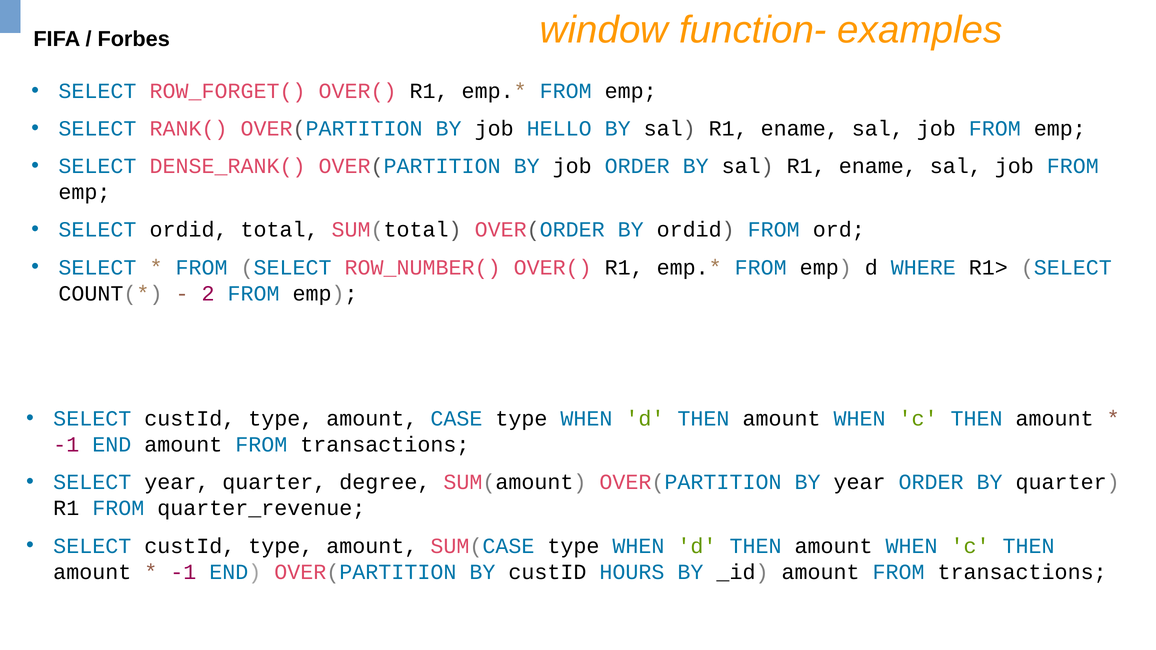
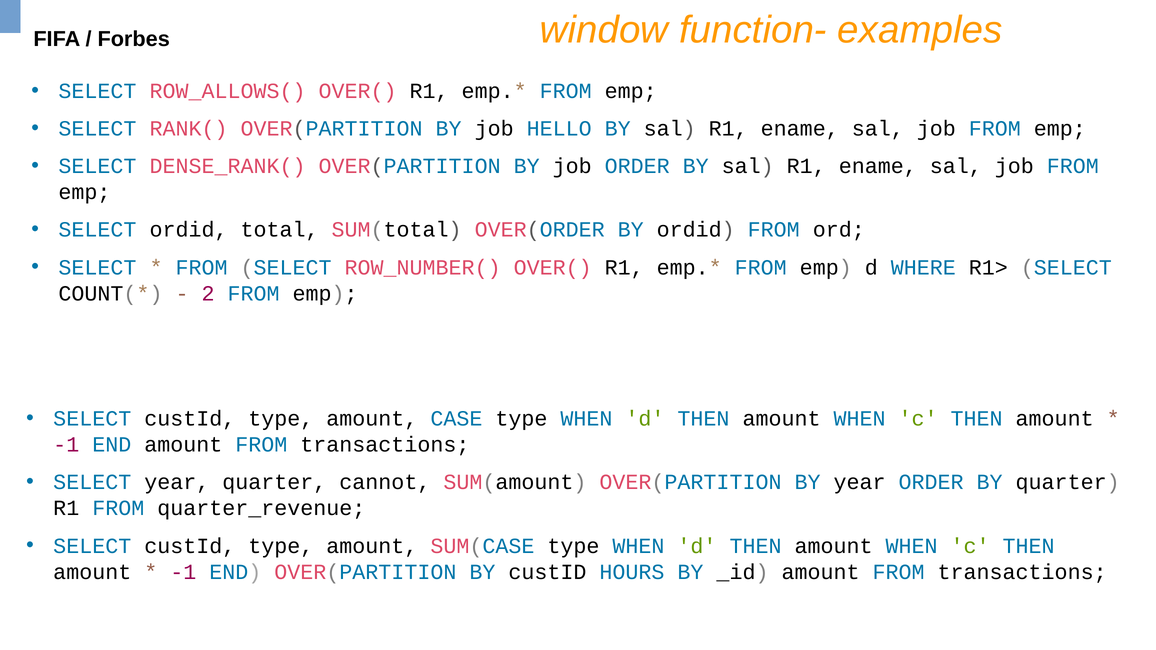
ROW_FORGET(: ROW_FORGET( -> ROW_ALLOWS(
degree: degree -> cannot
